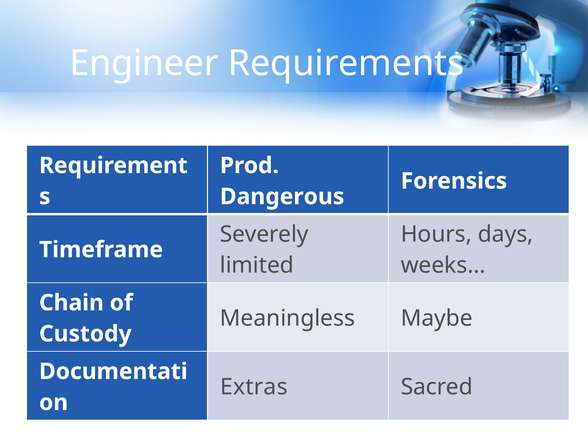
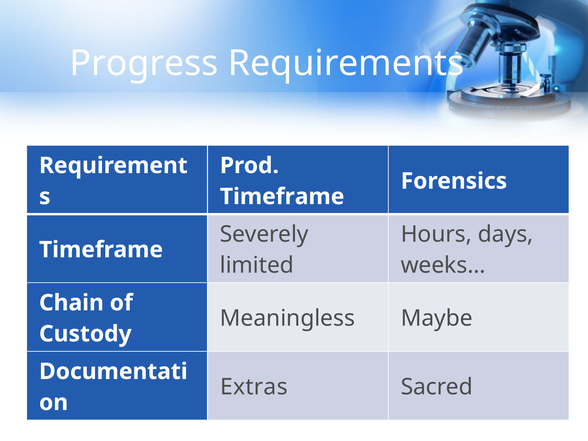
Engineer: Engineer -> Progress
Dangerous at (282, 197): Dangerous -> Timeframe
